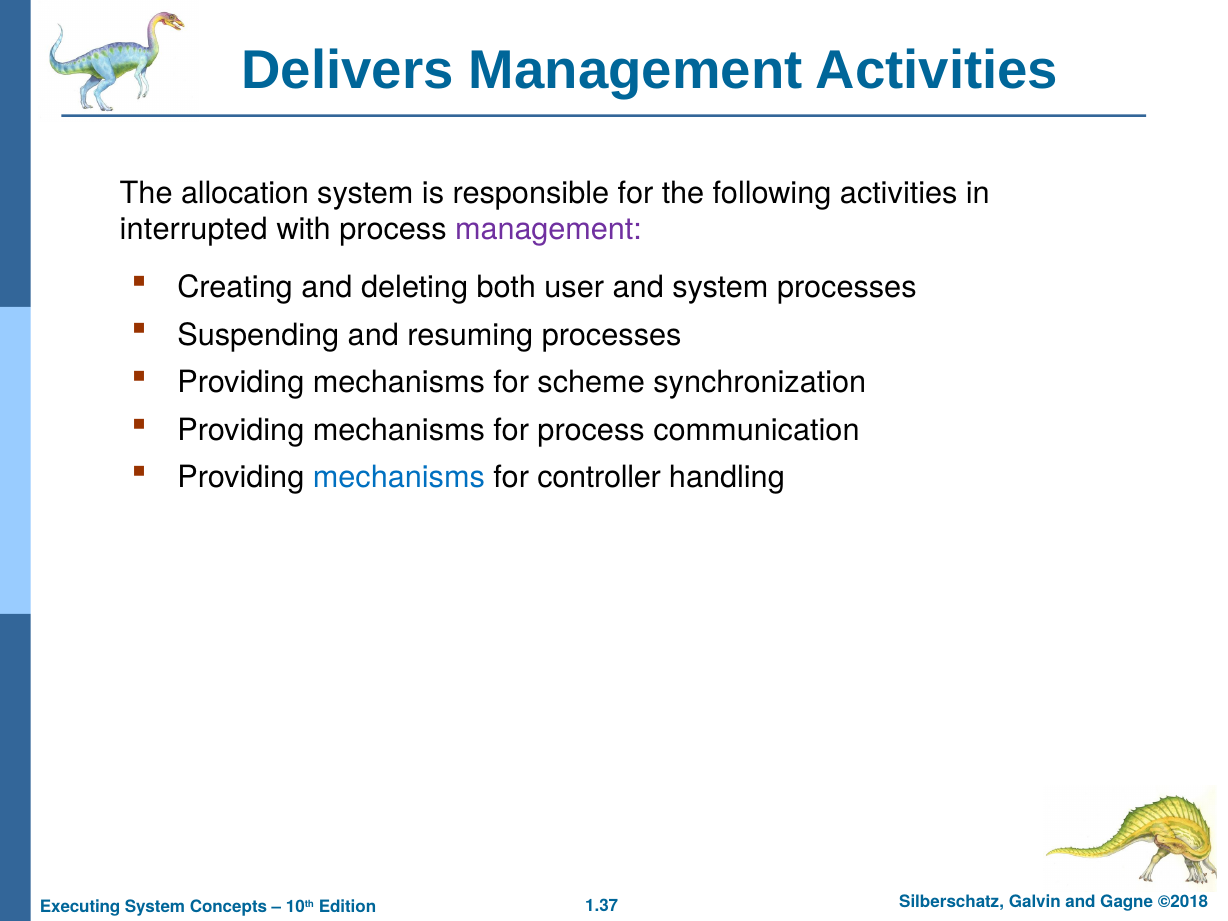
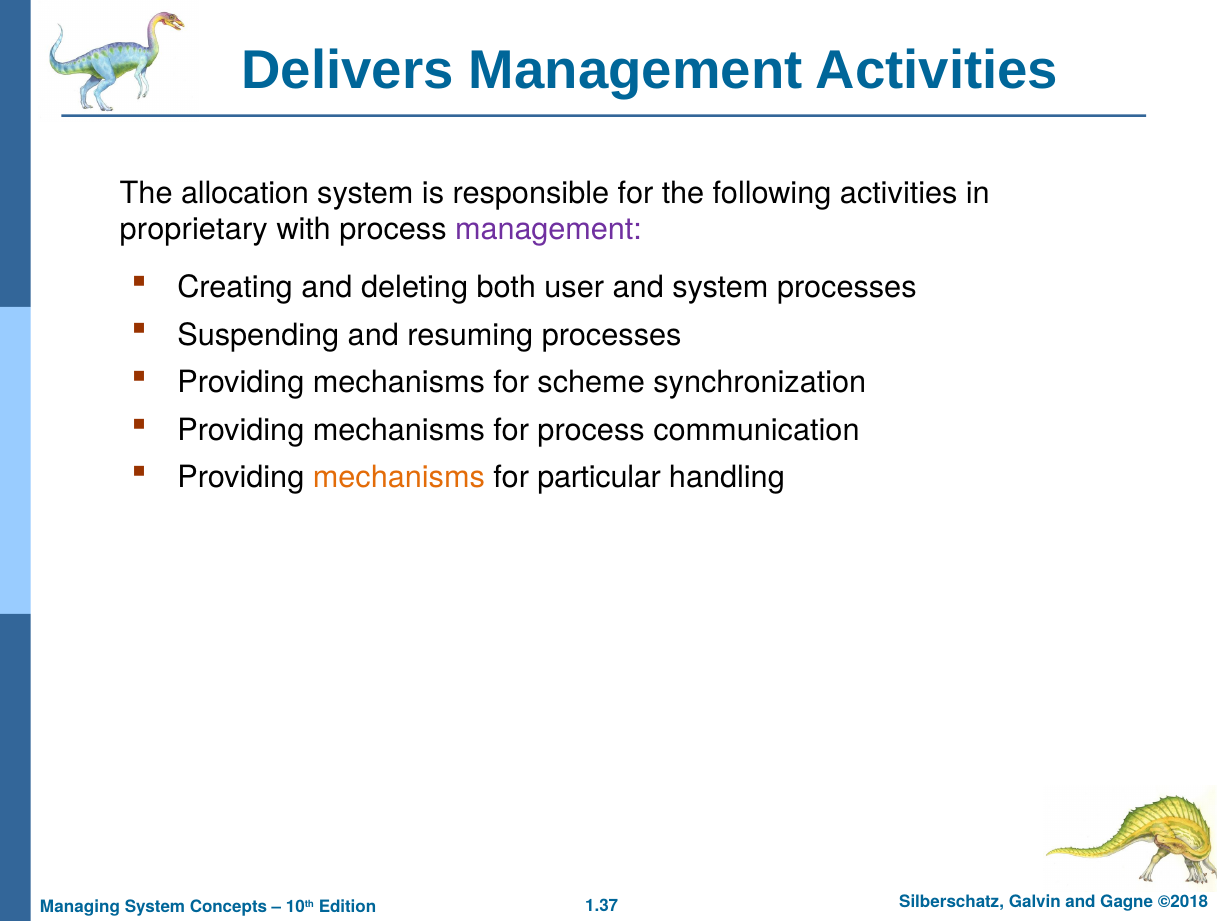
interrupted: interrupted -> proprietary
mechanisms at (399, 478) colour: blue -> orange
controller: controller -> particular
Executing: Executing -> Managing
